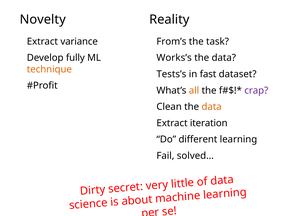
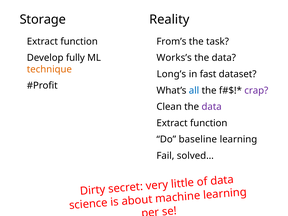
Novelty: Novelty -> Storage
variance at (79, 41): variance -> function
Tests’s: Tests’s -> Long’s
all colour: orange -> blue
data at (212, 107) colour: orange -> purple
iteration at (209, 123): iteration -> function
different: different -> baseline
